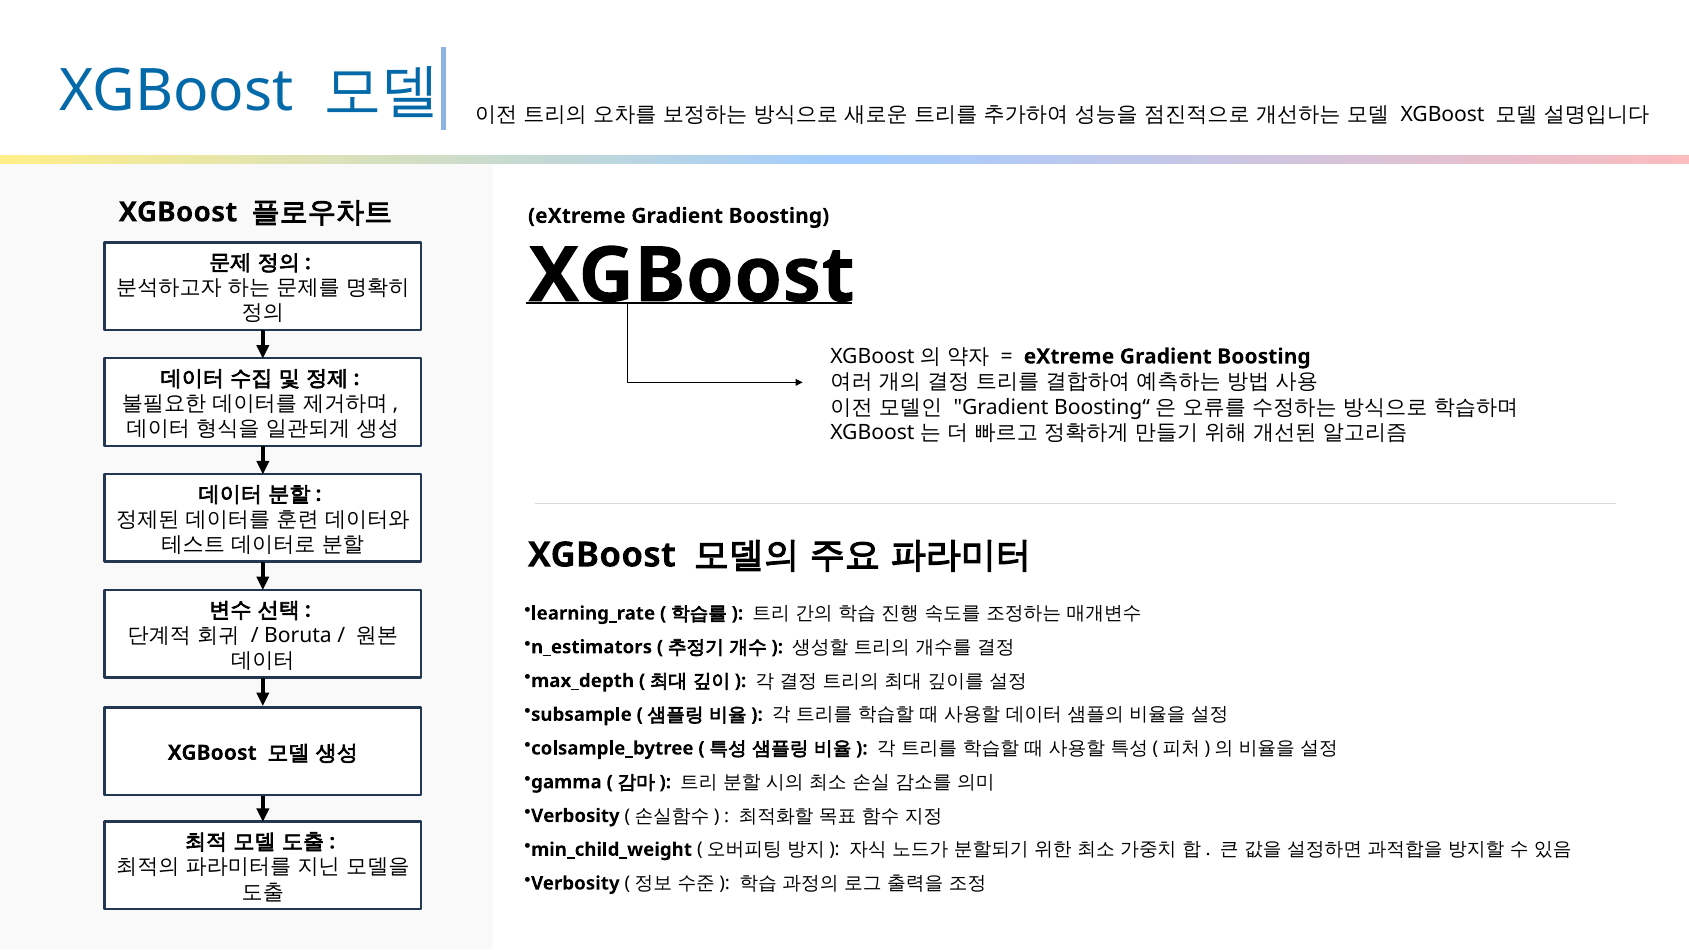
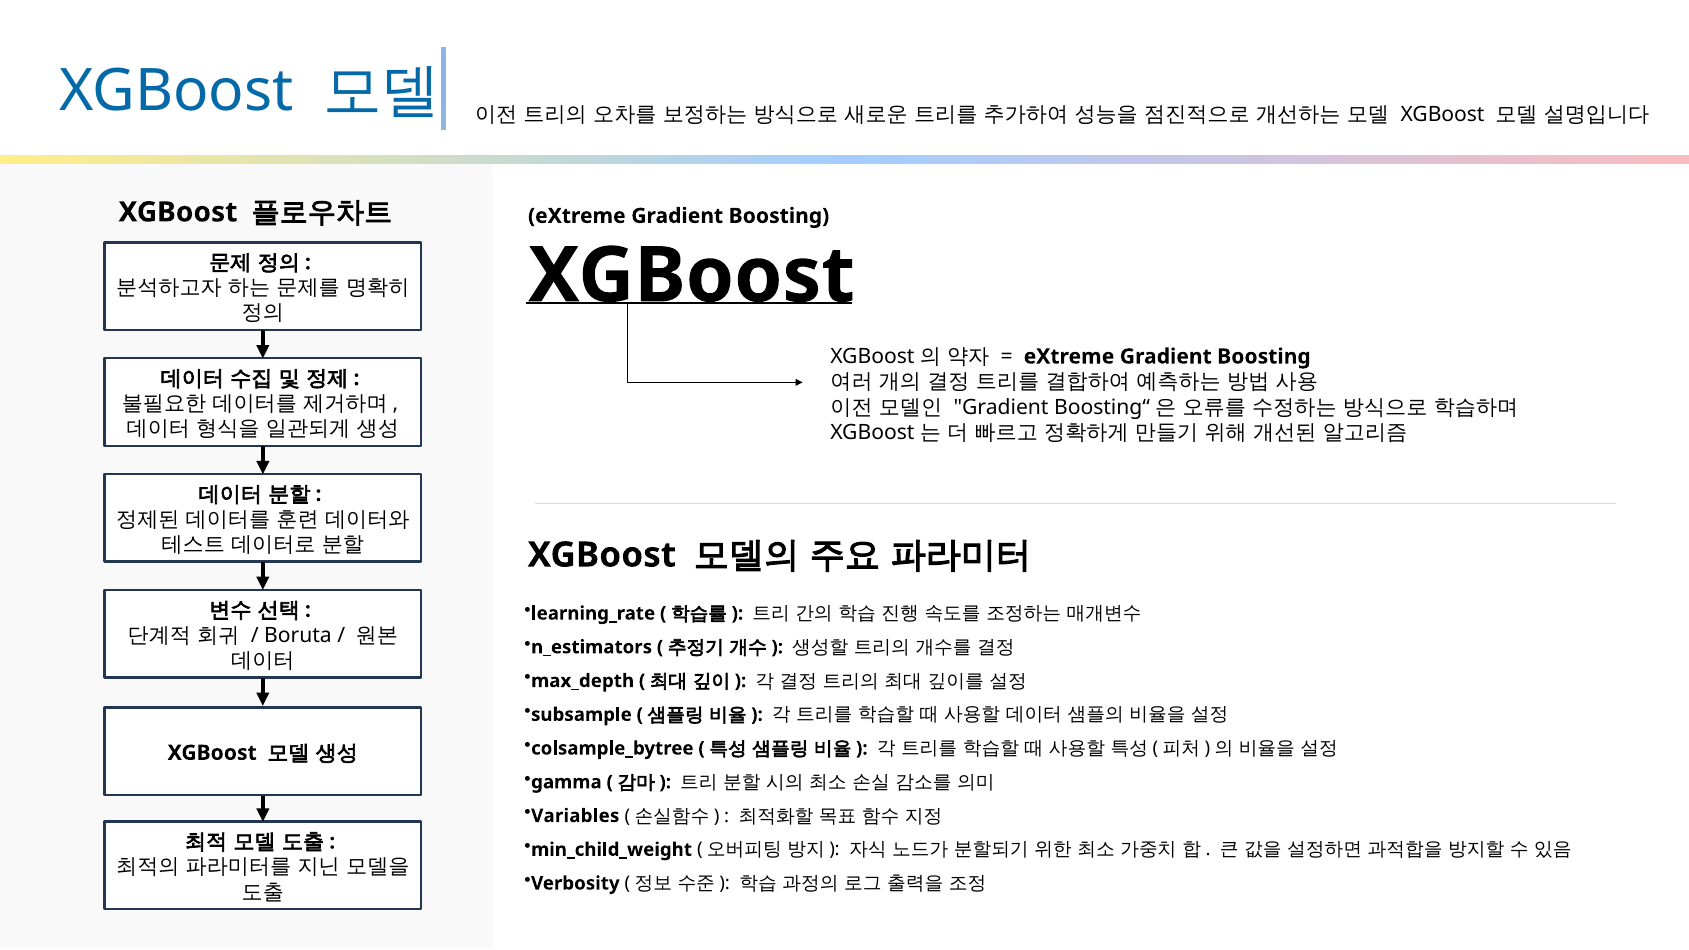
Verbosity at (575, 816): Verbosity -> Variables
